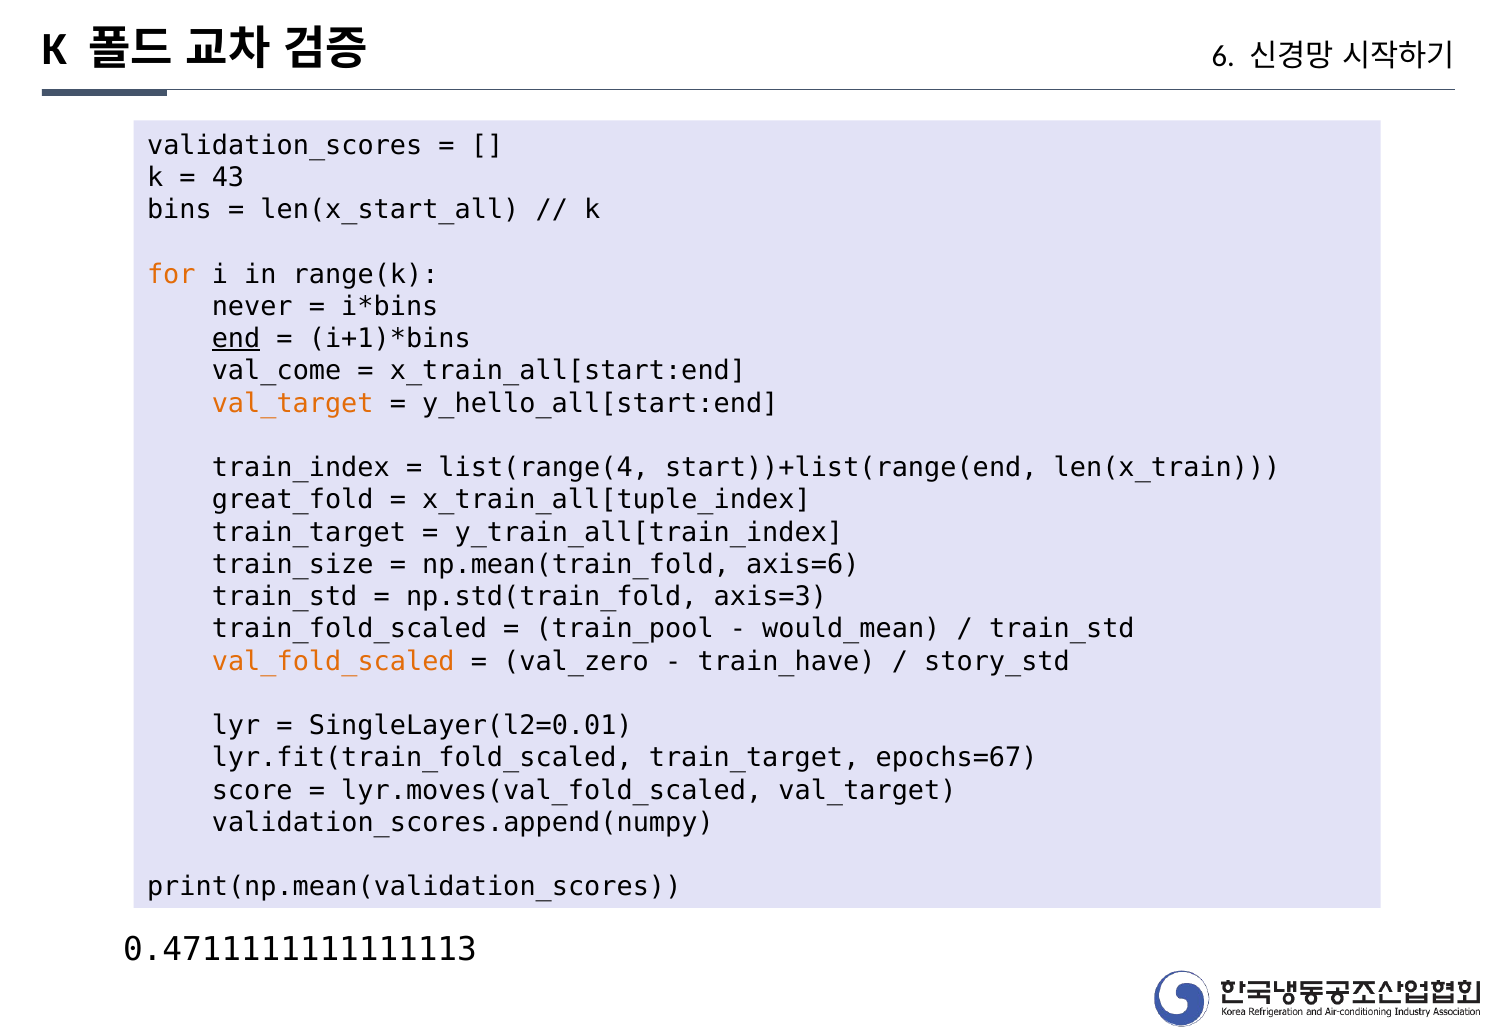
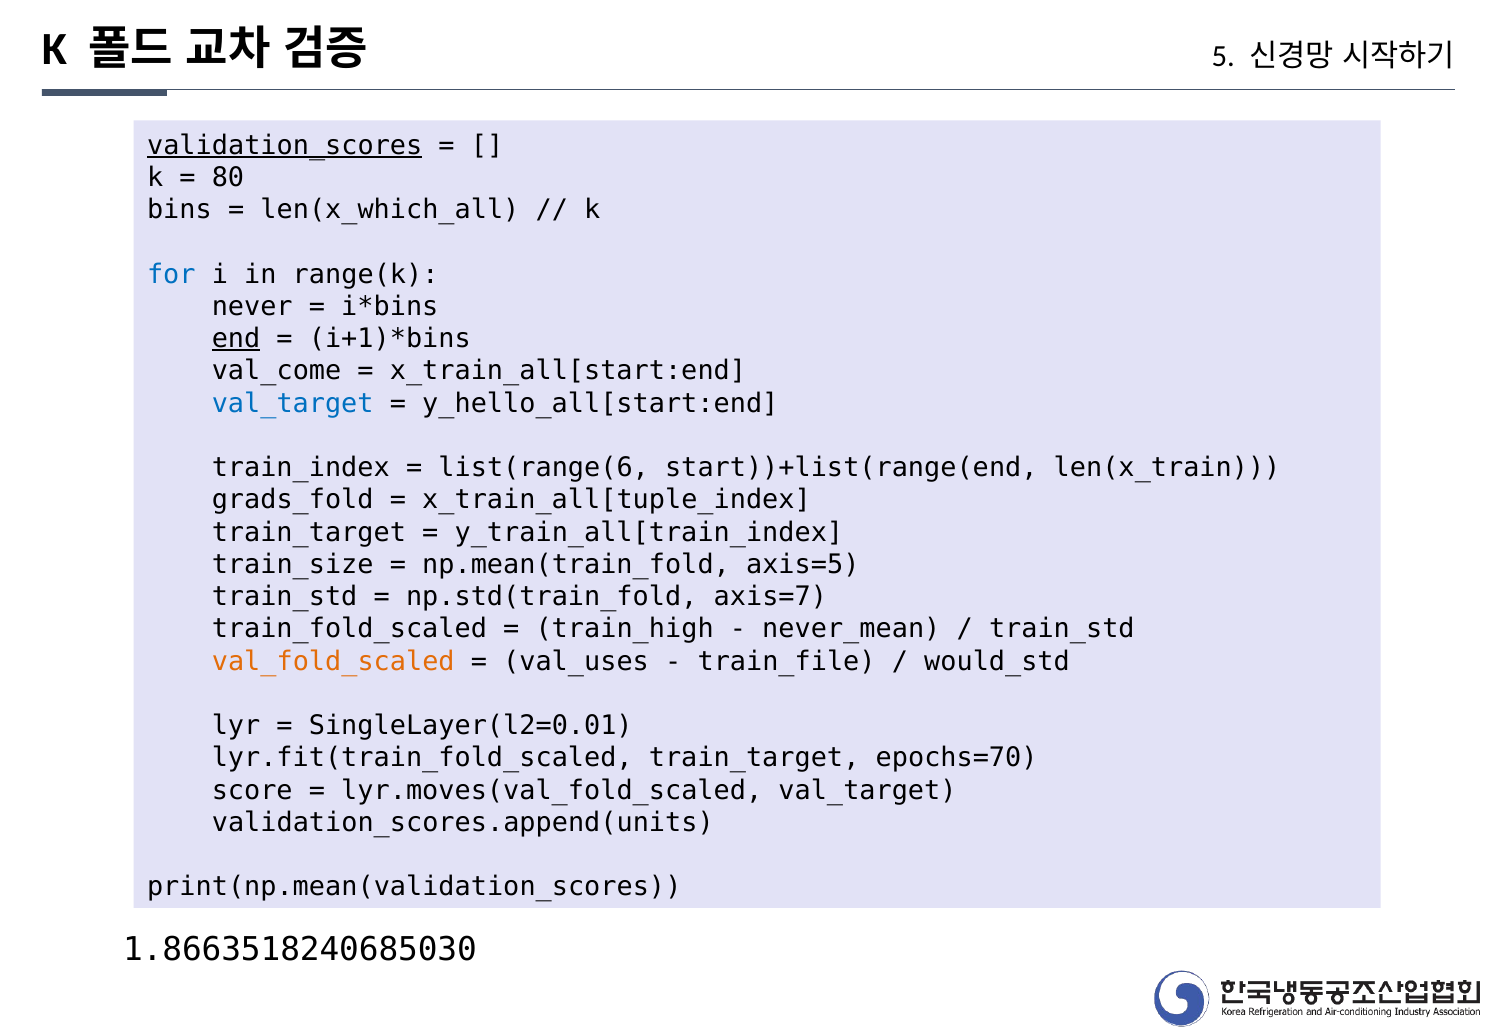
6: 6 -> 5
validation_scores underline: none -> present
43: 43 -> 80
len(x_start_all: len(x_start_all -> len(x_which_all
for colour: orange -> blue
val_target at (293, 403) colour: orange -> blue
list(range(4: list(range(4 -> list(range(6
great_fold: great_fold -> grads_fold
axis=6: axis=6 -> axis=5
axis=3: axis=3 -> axis=7
train_pool: train_pool -> train_high
would_mean: would_mean -> never_mean
val_zero: val_zero -> val_uses
train_have: train_have -> train_file
story_std: story_std -> would_std
epochs=67: epochs=67 -> epochs=70
validation_scores.append(numpy: validation_scores.append(numpy -> validation_scores.append(units
0.4711111111111113: 0.4711111111111113 -> 1.8663518240685030
